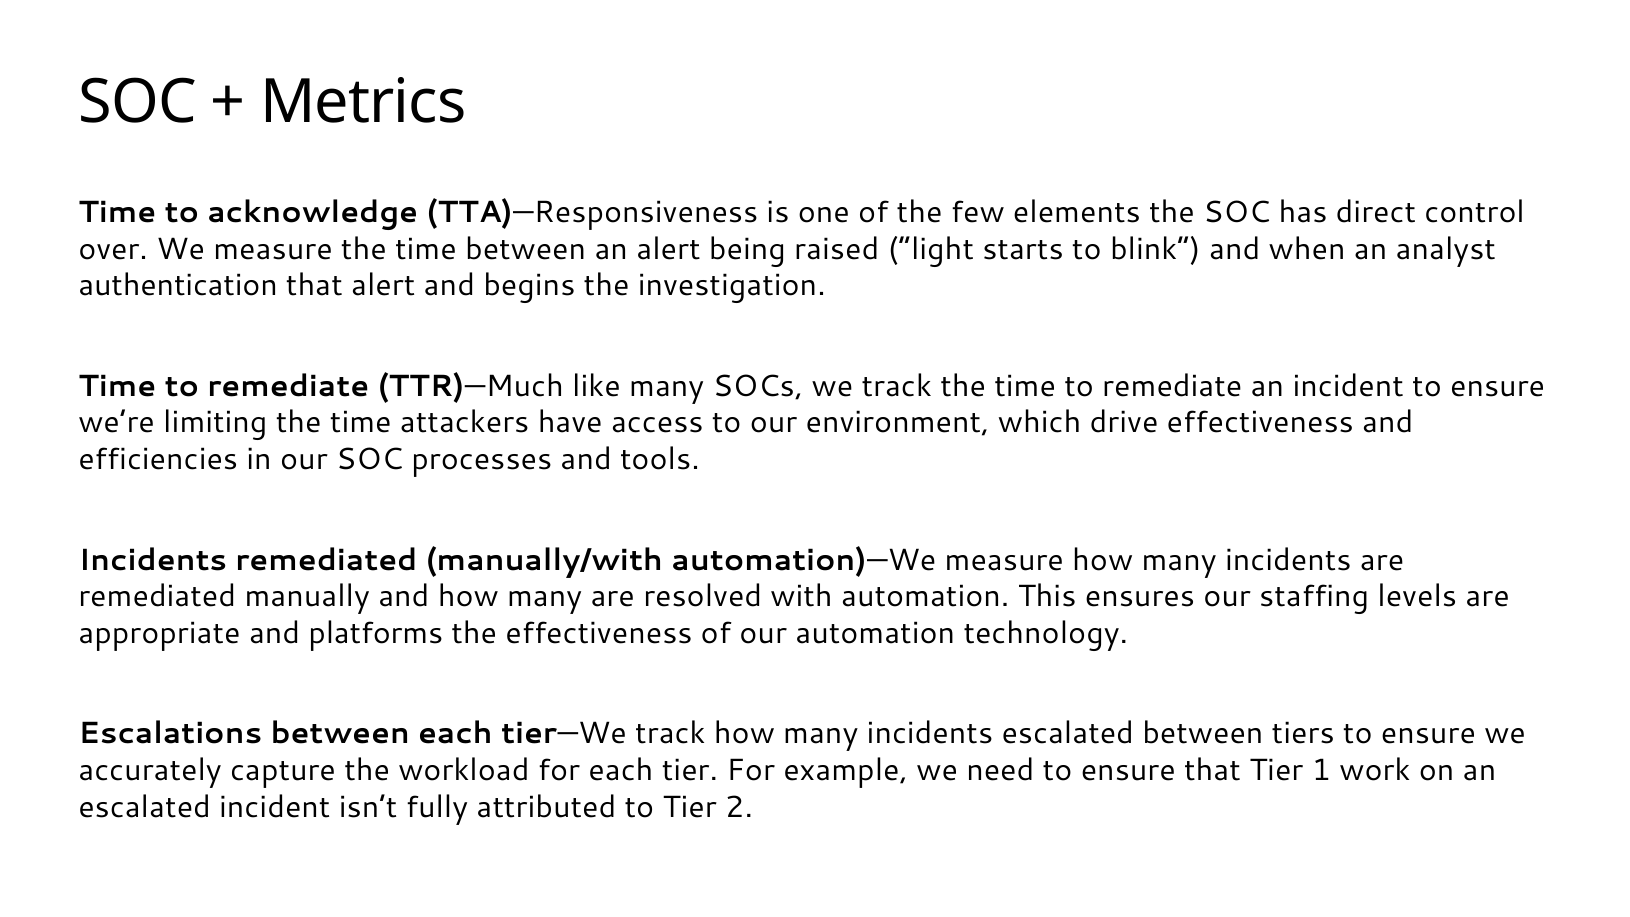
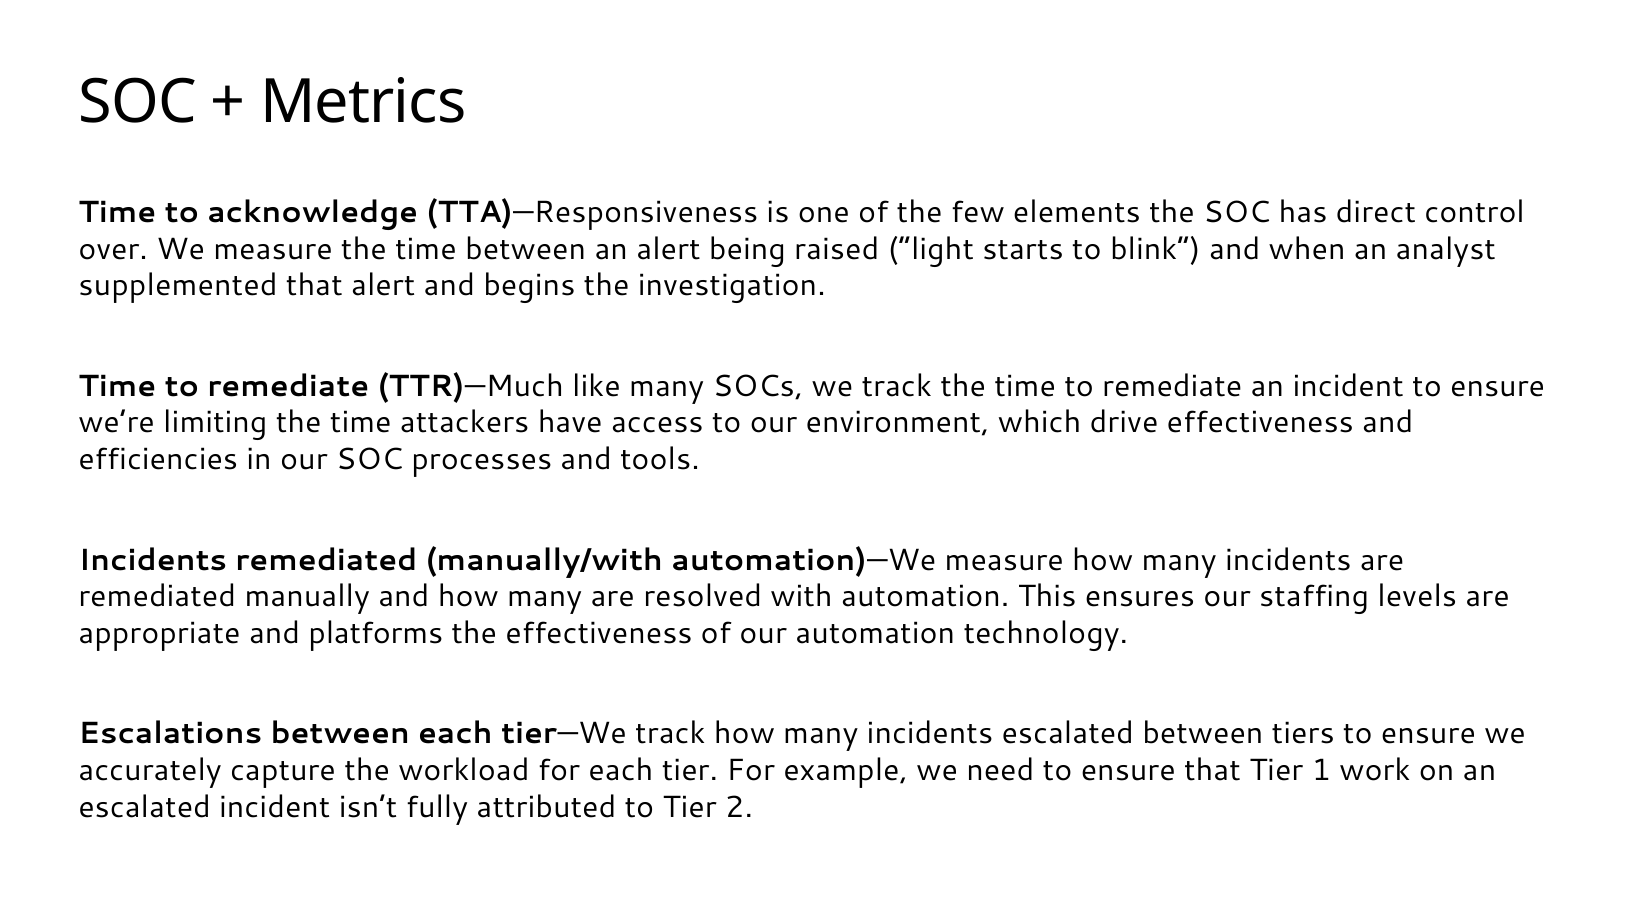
authentication: authentication -> supplemented
